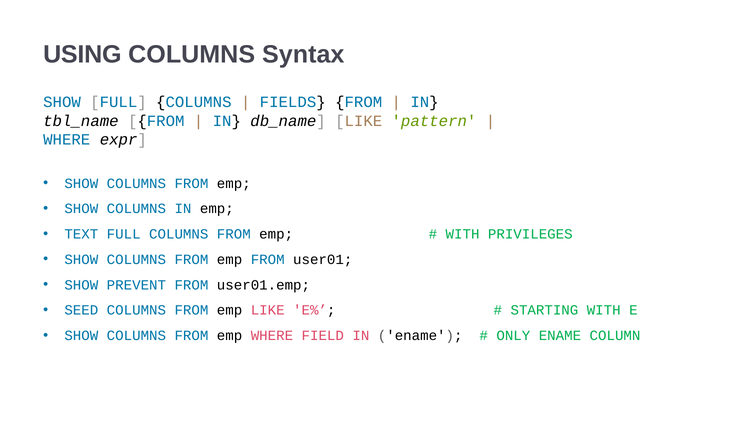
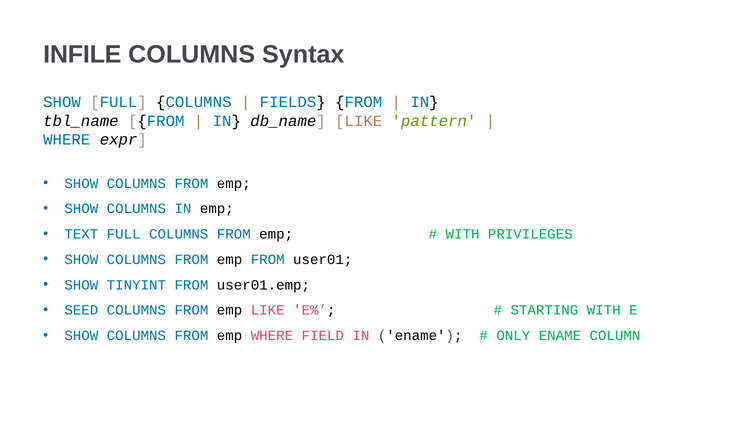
USING: USING -> INFILE
PREVENT: PREVENT -> TINYINT
